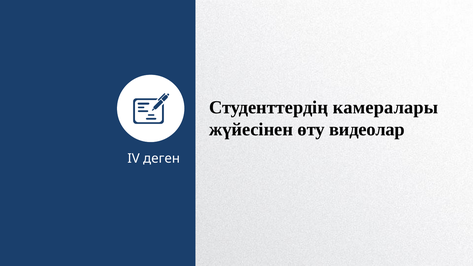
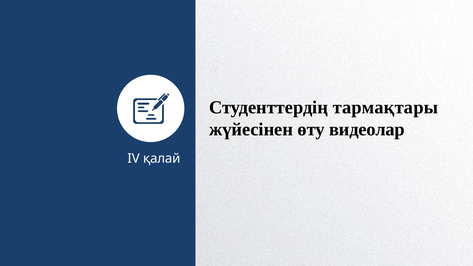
камералары: камералары -> тармақтары
деген: деген -> қалай
